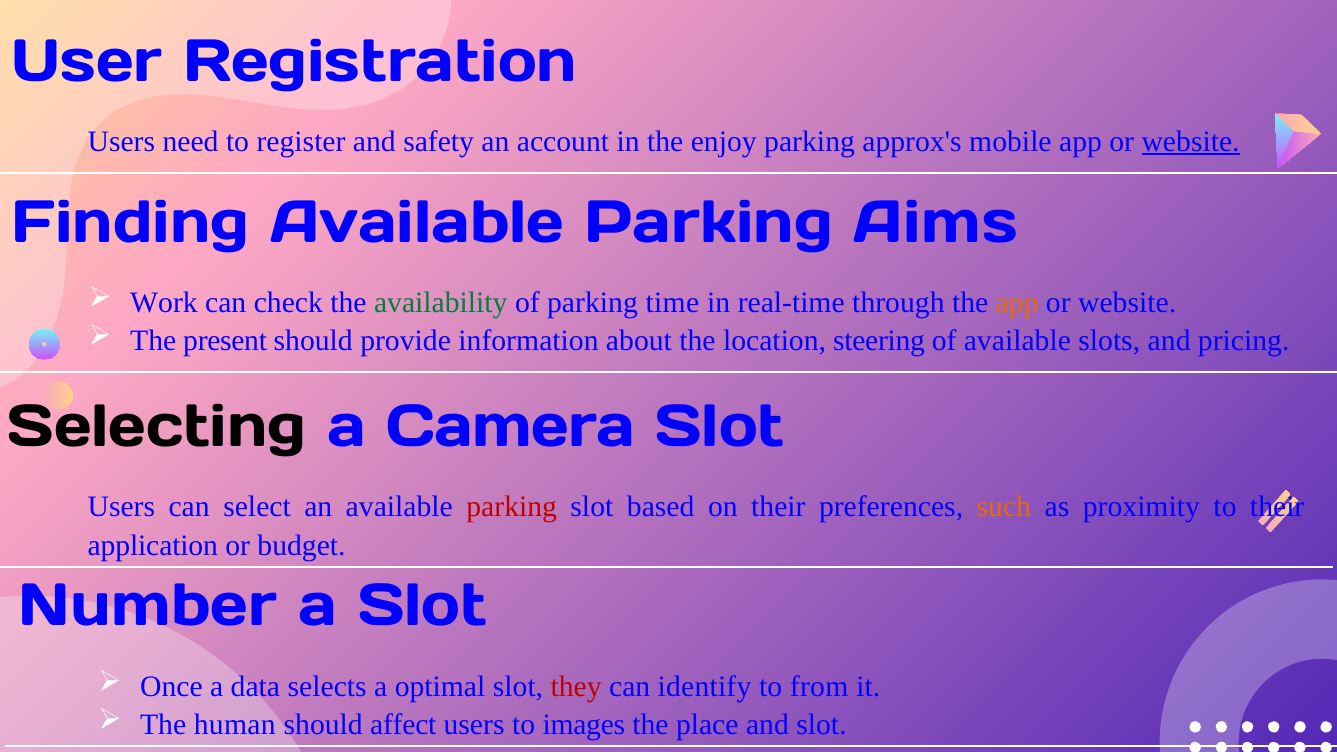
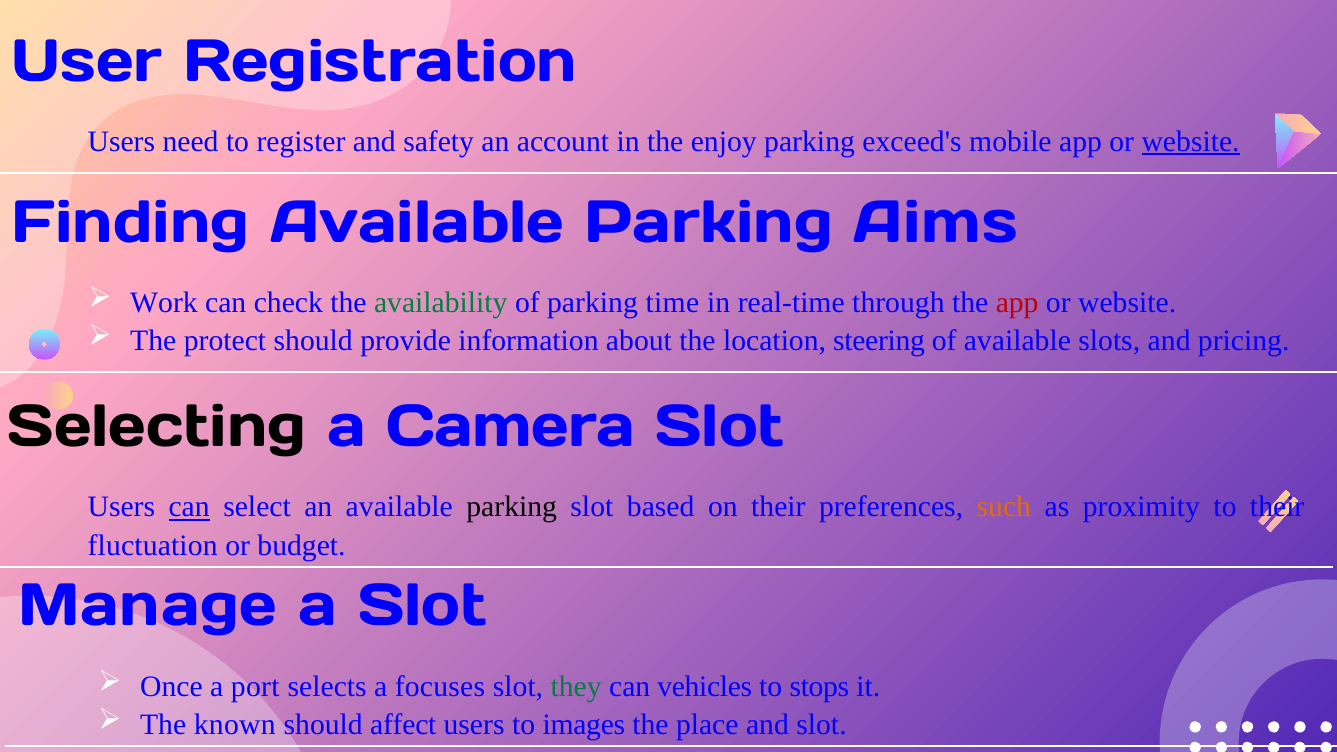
approx's: approx's -> exceed's
app at (1017, 303) colour: orange -> red
present: present -> protect
can at (189, 507) underline: none -> present
parking at (512, 507) colour: red -> black
application: application -> fluctuation
Number: Number -> Manage
data: data -> port
optimal: optimal -> focuses
they colour: red -> green
identify: identify -> vehicles
from: from -> stops
human: human -> known
